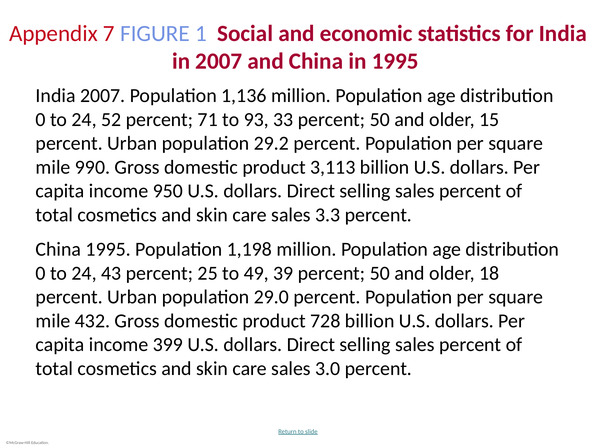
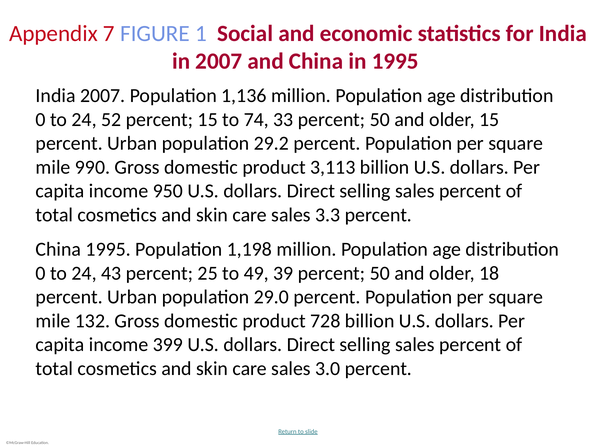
percent 71: 71 -> 15
93: 93 -> 74
432: 432 -> 132
